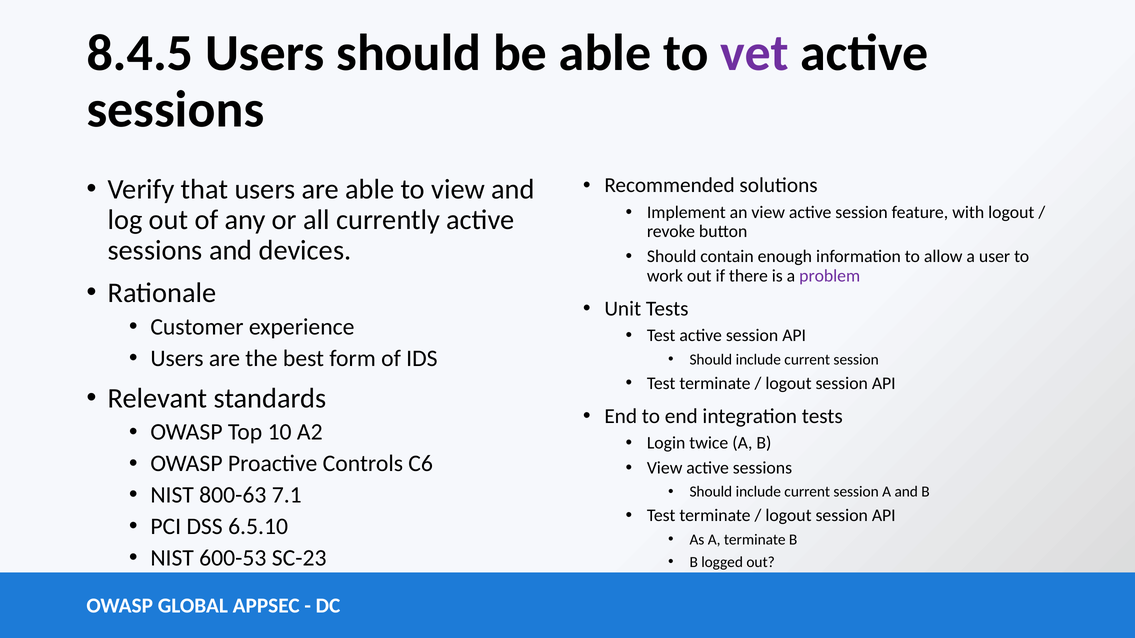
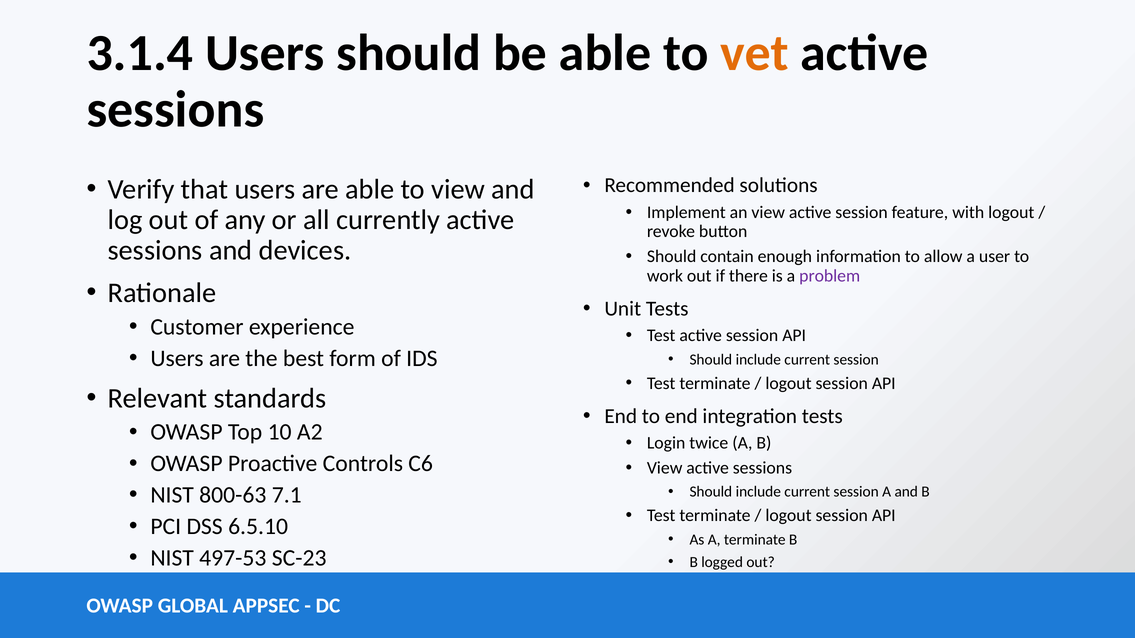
8.4.5: 8.4.5 -> 3.1.4
vet colour: purple -> orange
600-53: 600-53 -> 497-53
